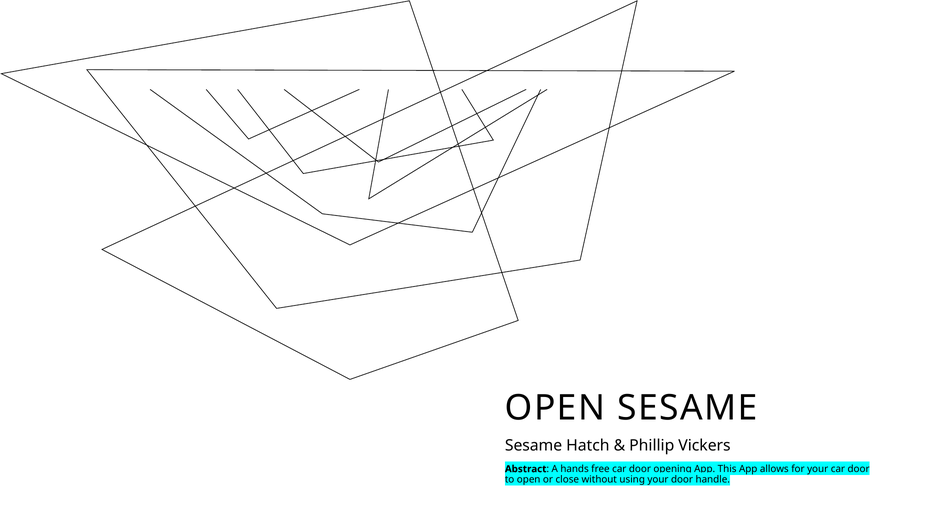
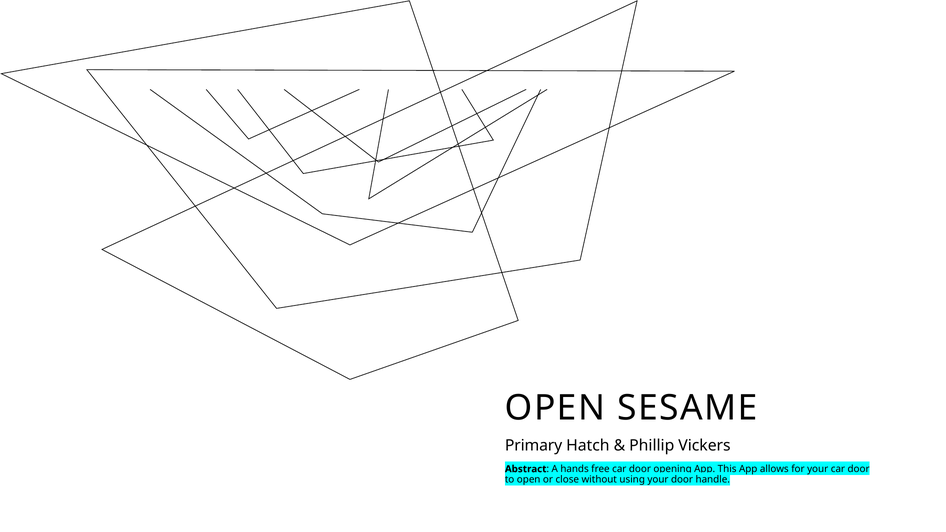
Sesame at (534, 445): Sesame -> Primary
